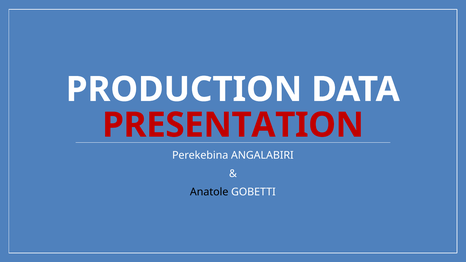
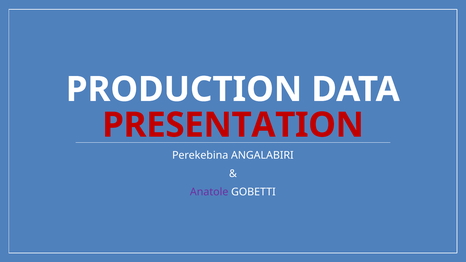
Anatole colour: black -> purple
